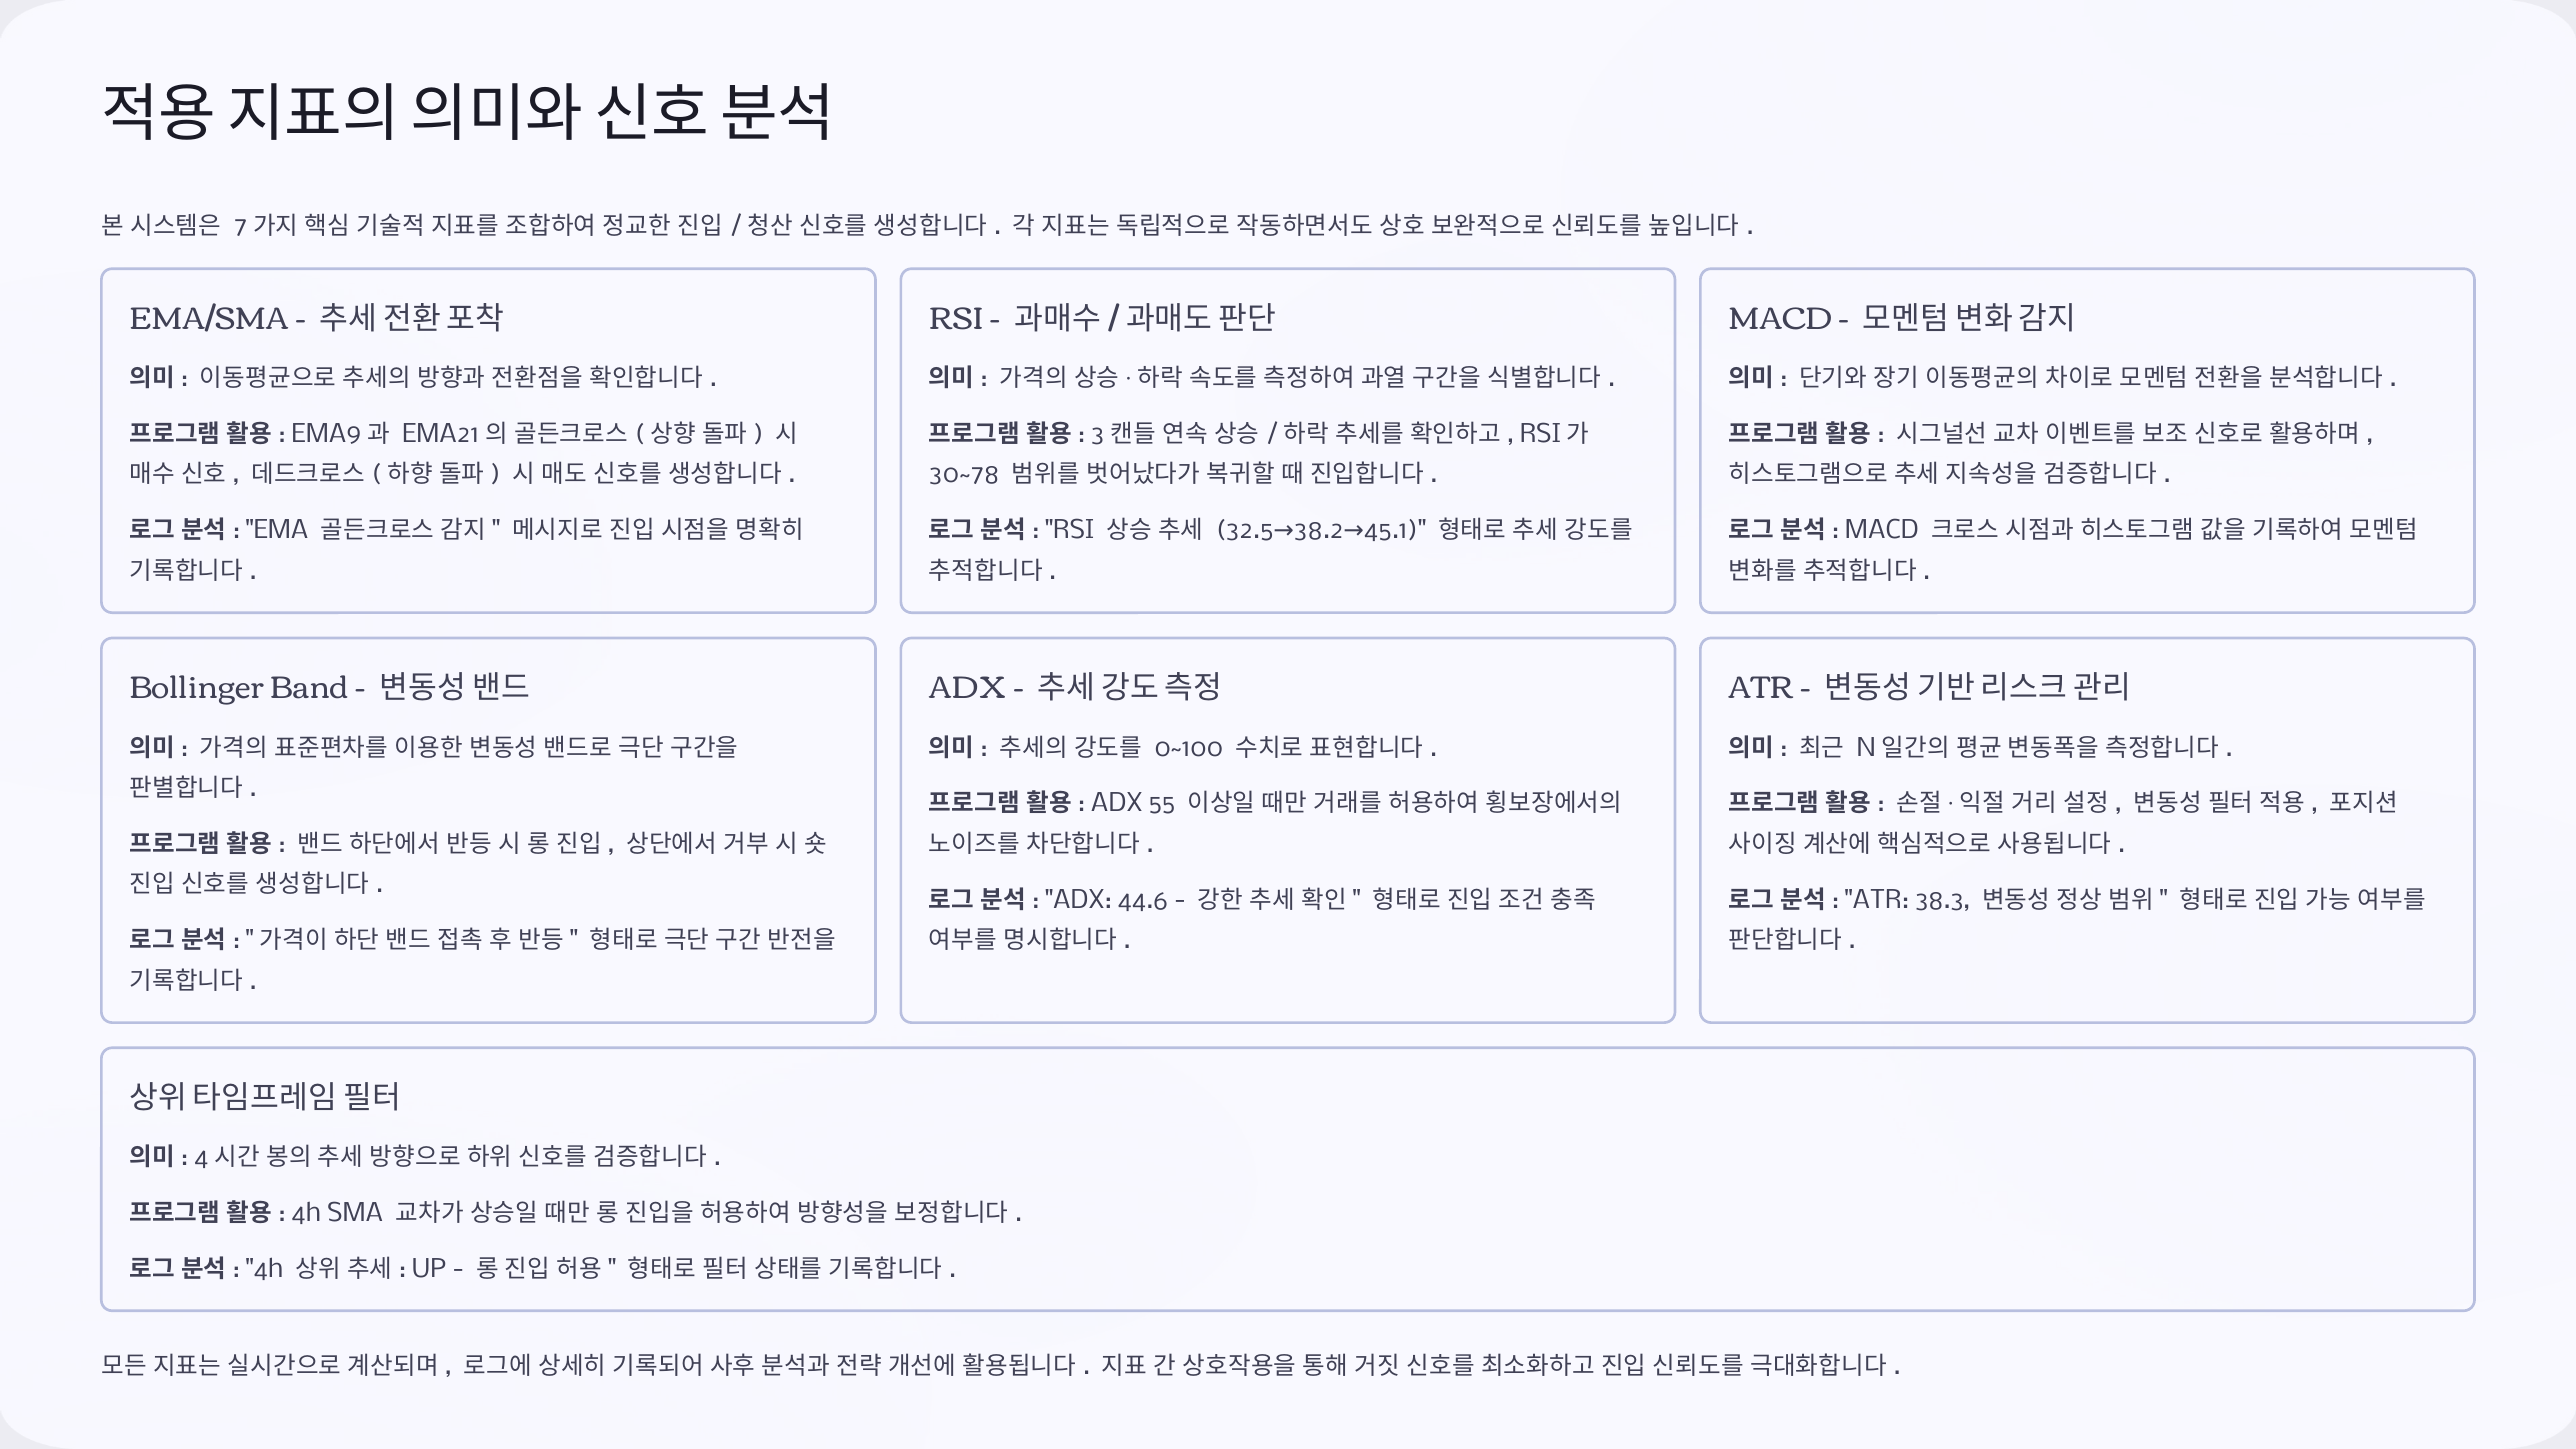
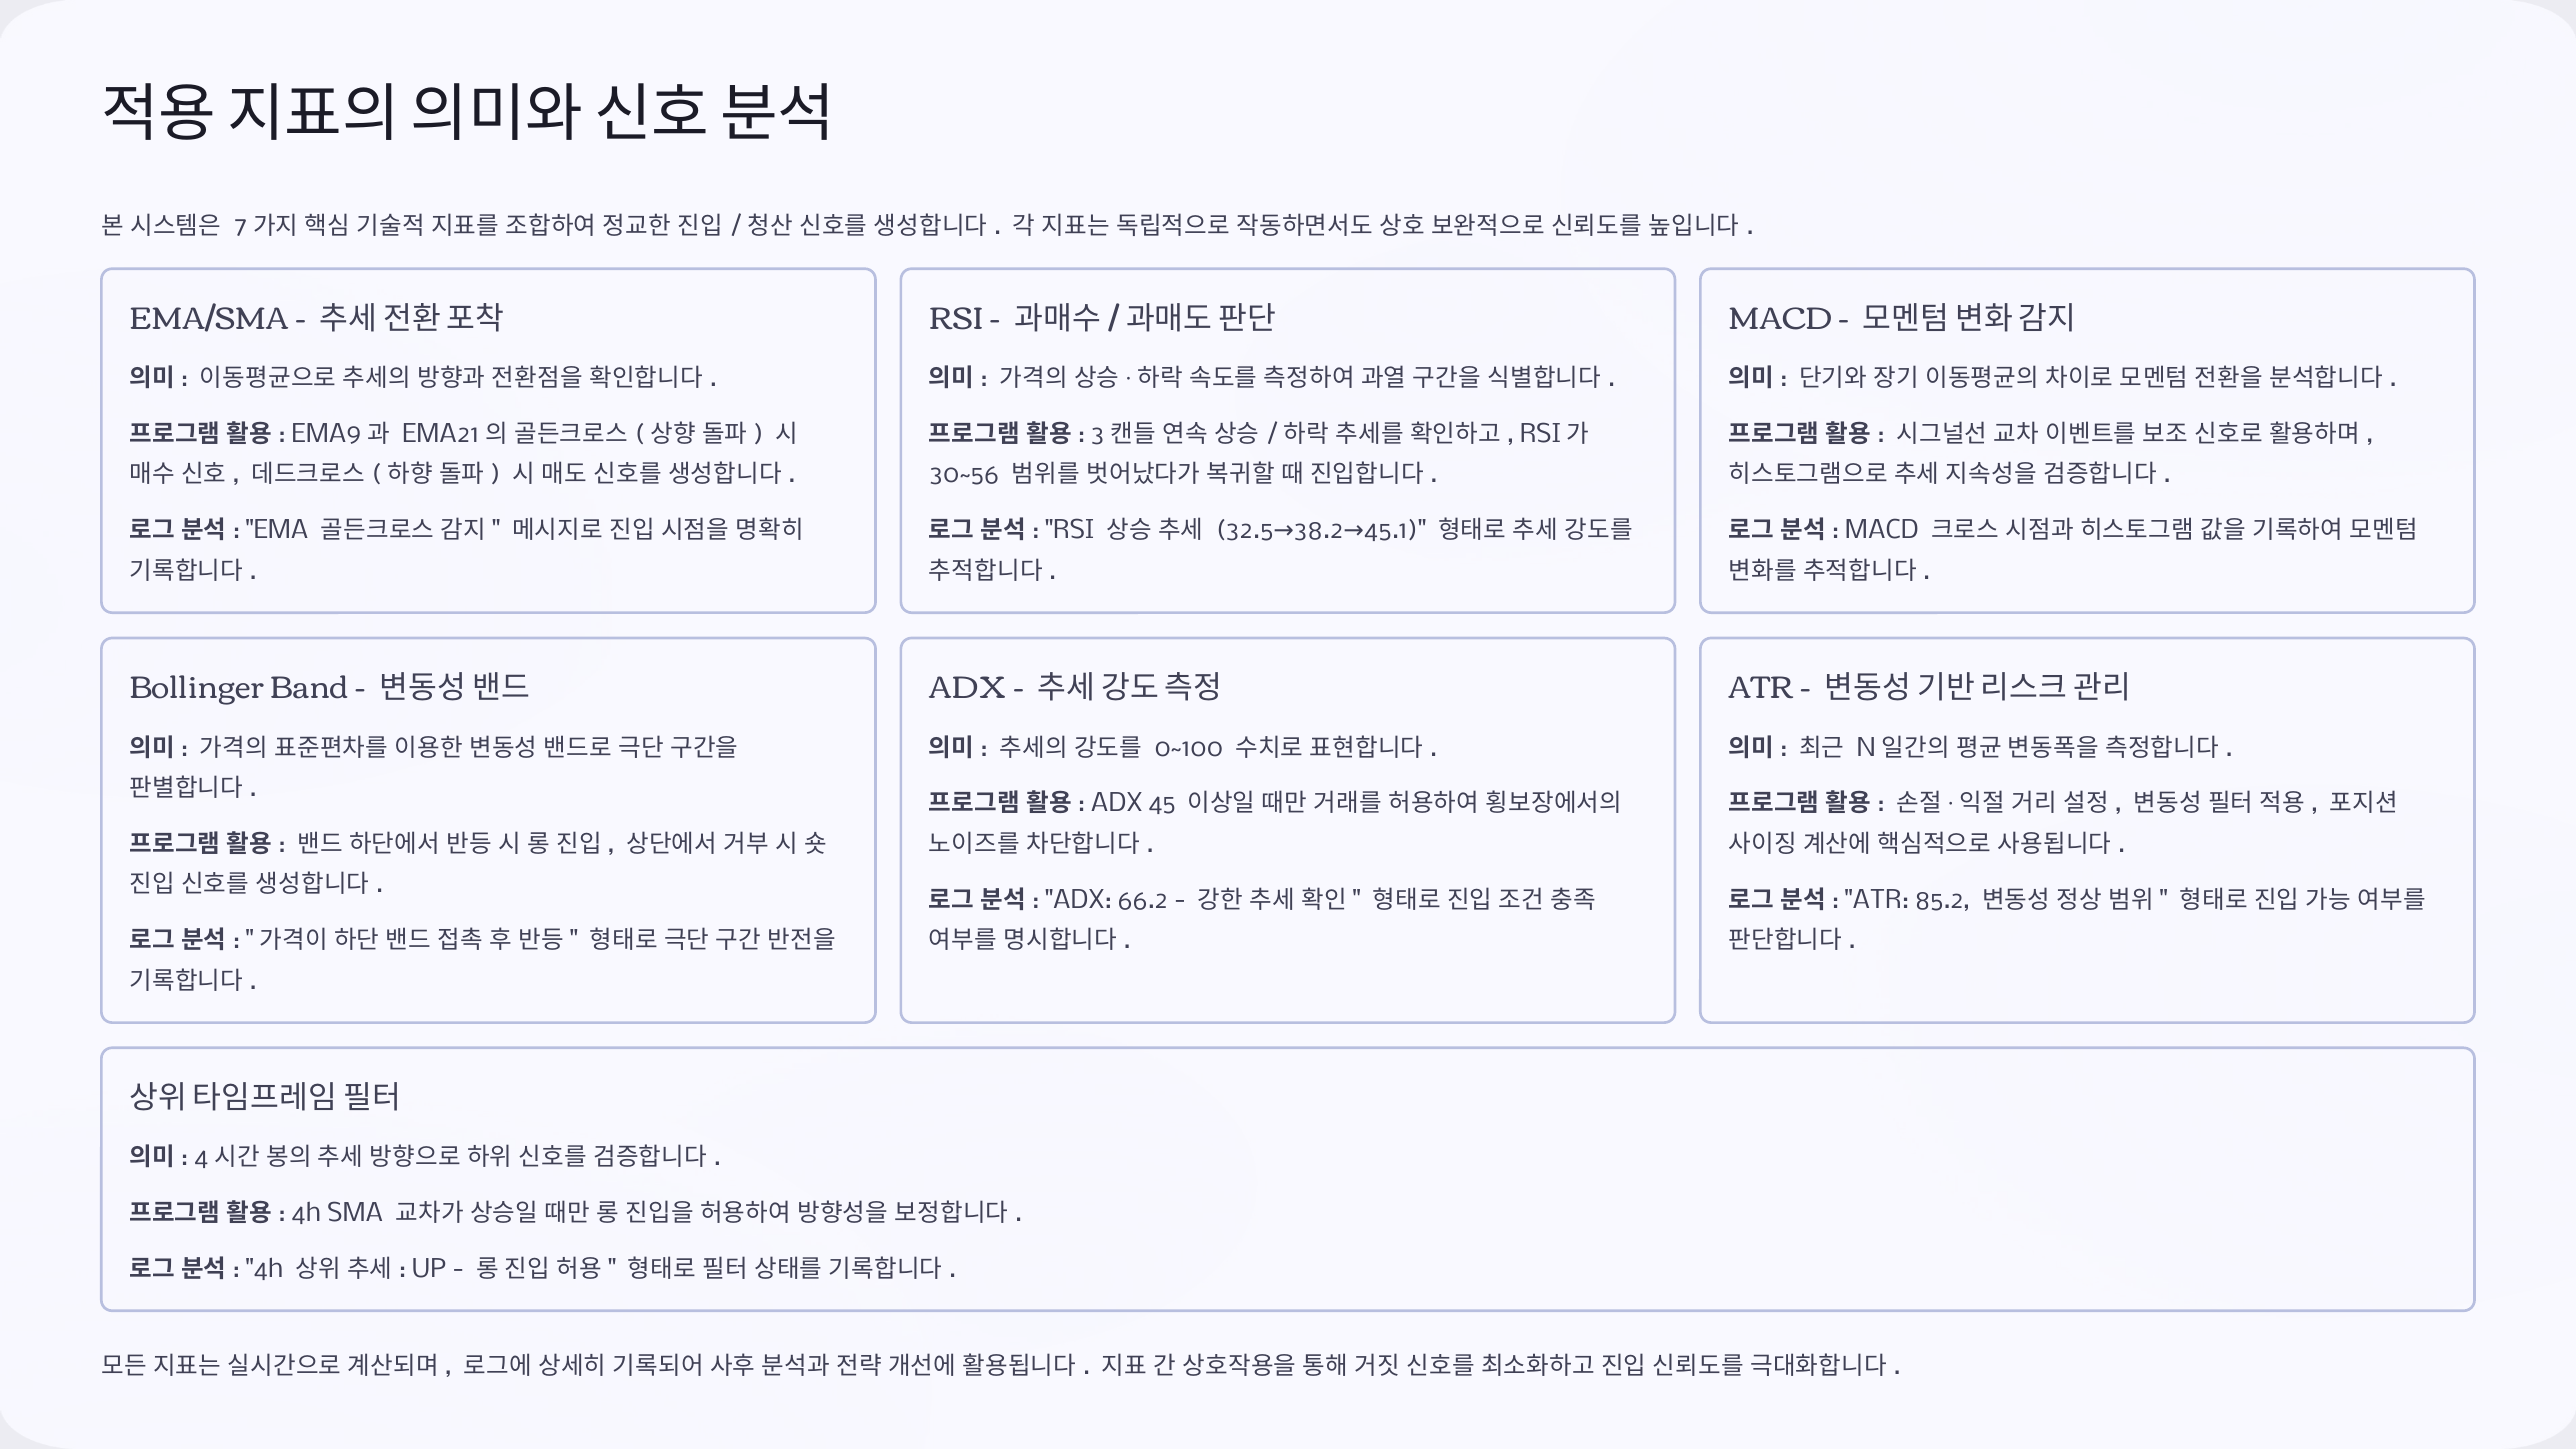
30~78: 30~78 -> 30~56
55: 55 -> 45
44.6: 44.6 -> 66.2
38.3: 38.3 -> 85.2
